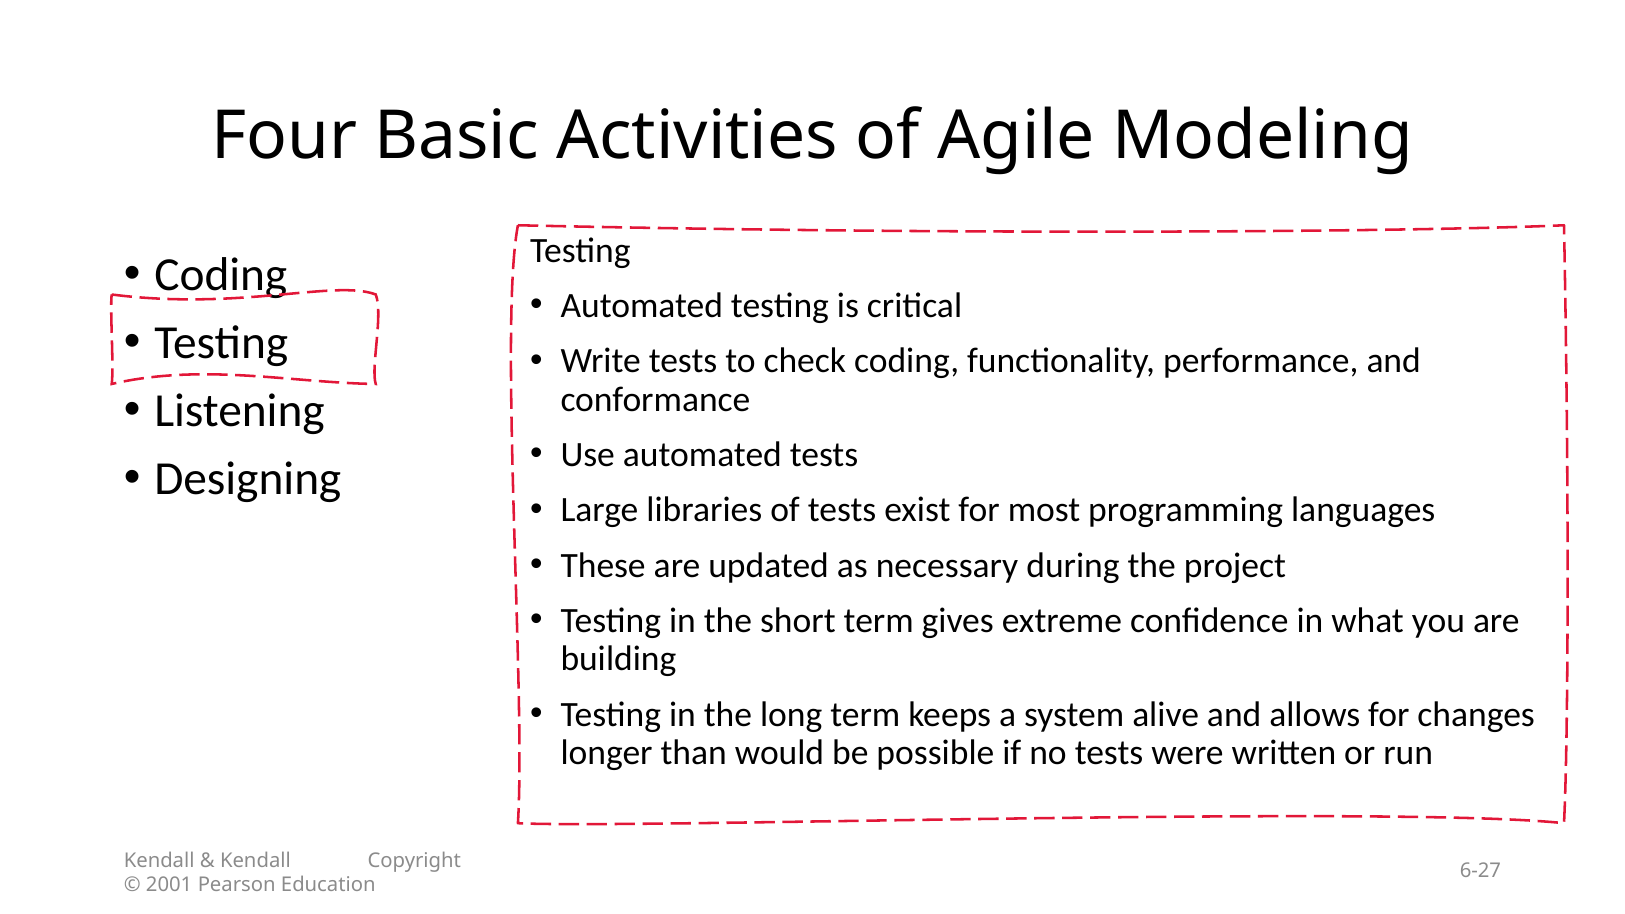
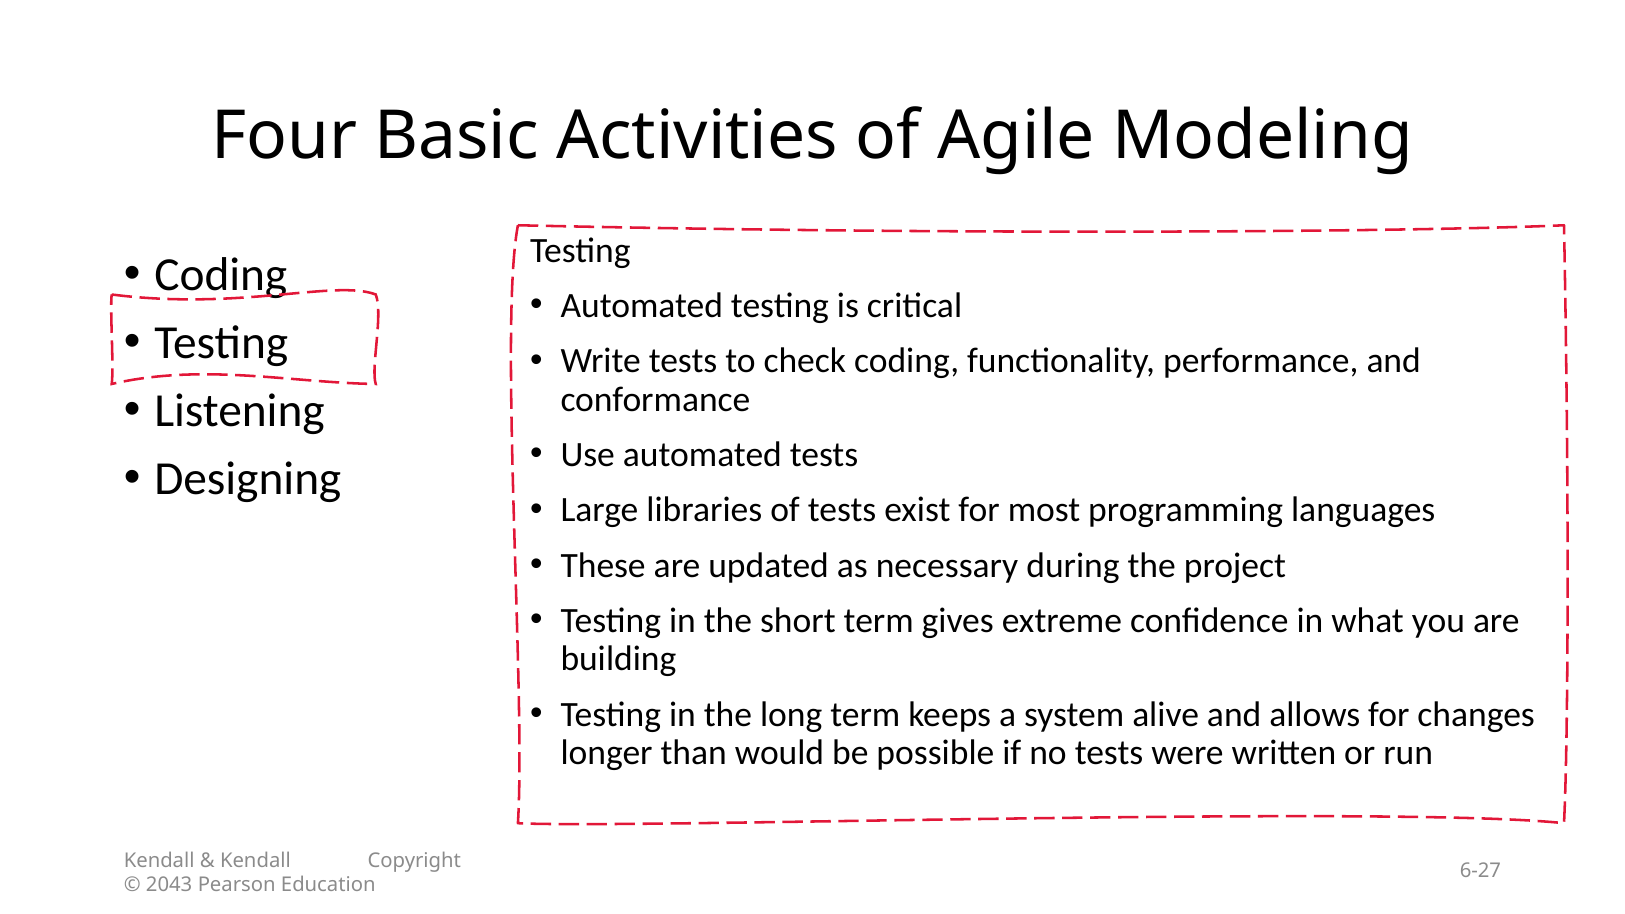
2001: 2001 -> 2043
